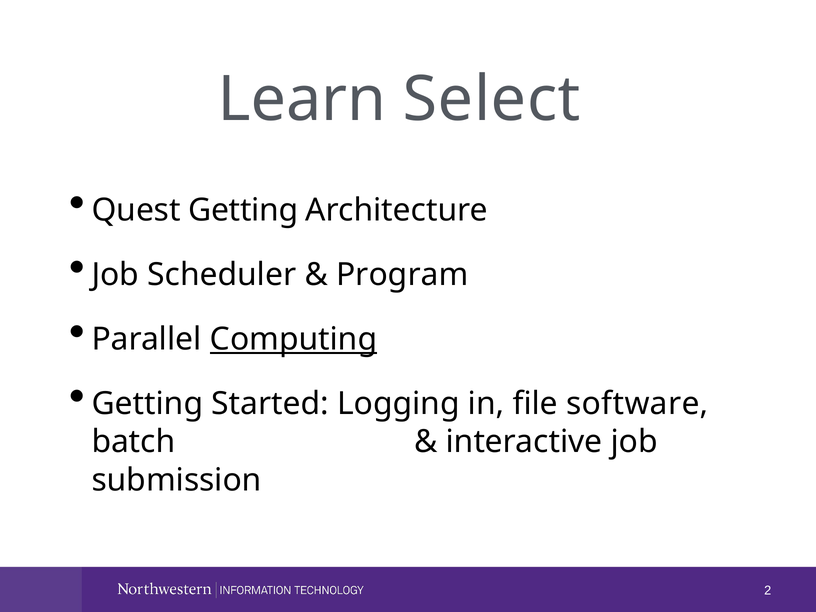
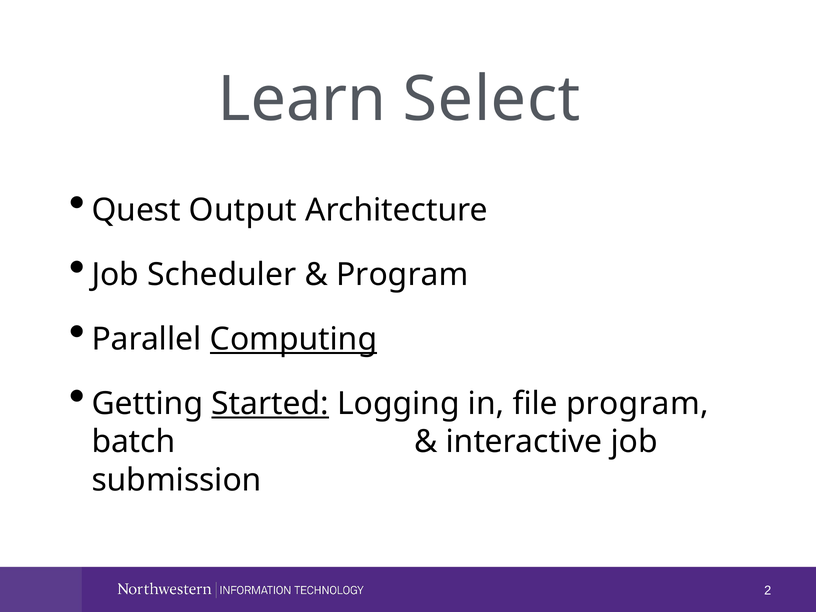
Quest Getting: Getting -> Output
Started underline: none -> present
file software: software -> program
